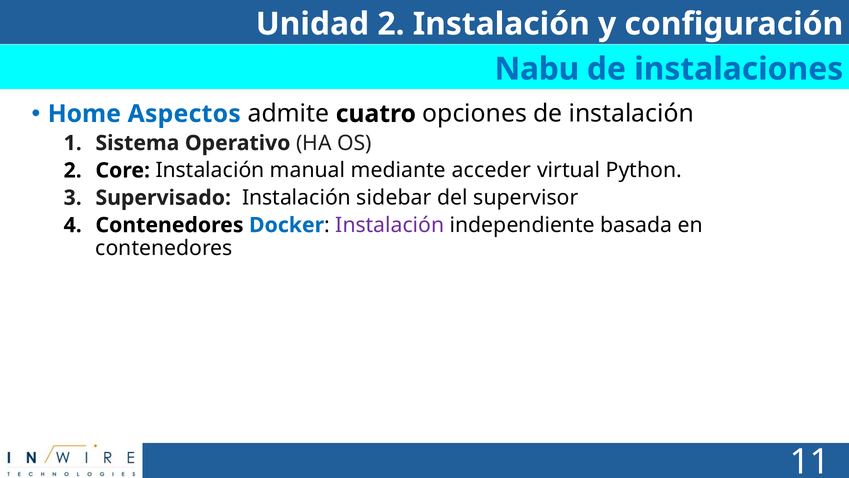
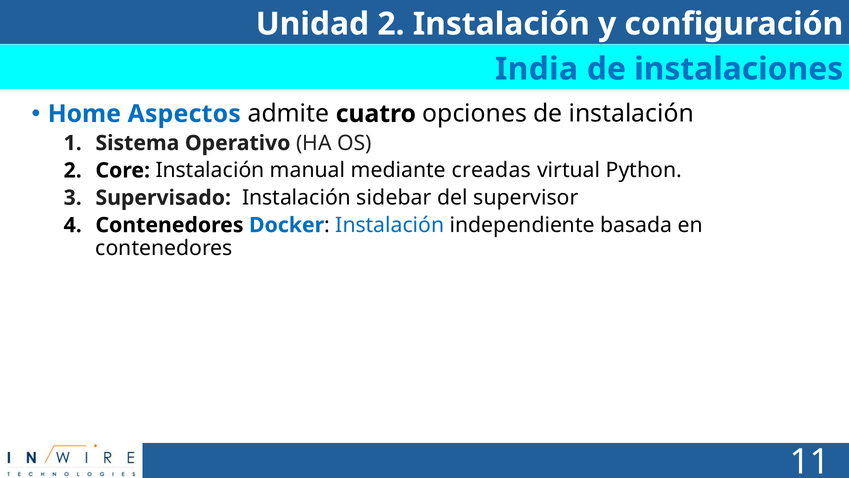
Nabu: Nabu -> India
acceder: acceder -> creadas
Instalación at (390, 225) colour: purple -> blue
